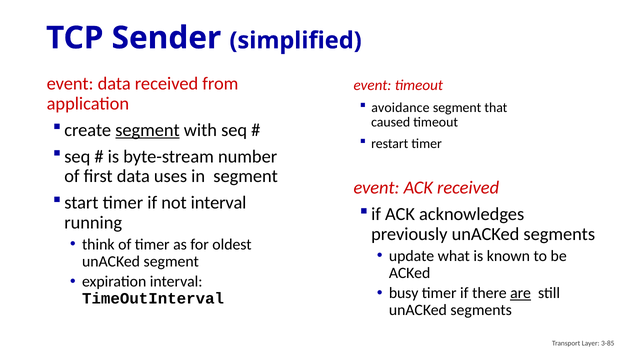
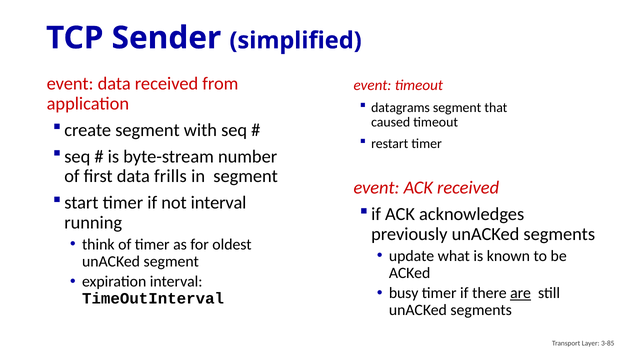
avoidance: avoidance -> datagrams
segment at (147, 130) underline: present -> none
uses: uses -> frills
